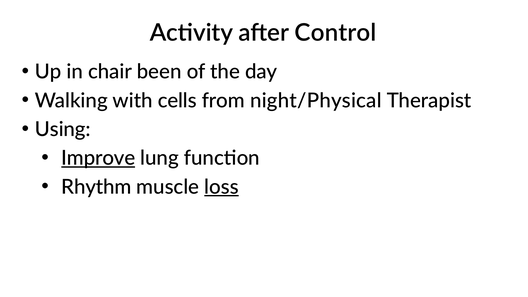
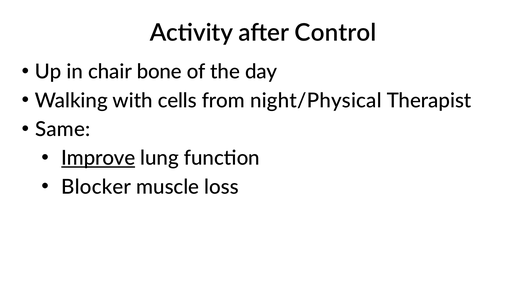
been: been -> bone
Using: Using -> Same
Rhythm: Rhythm -> Blocker
loss underline: present -> none
